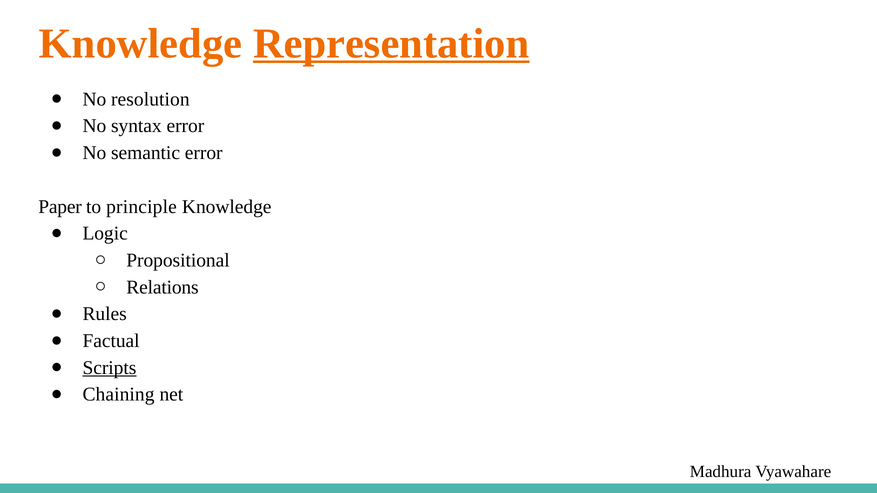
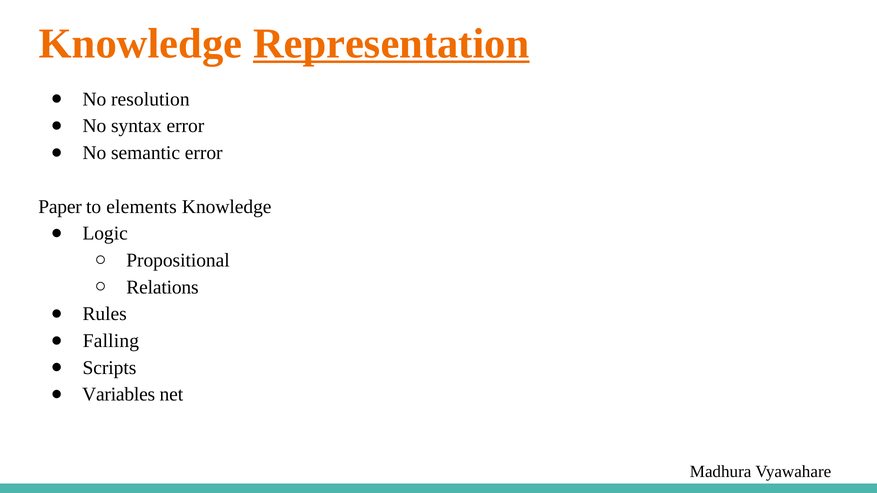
principle: principle -> elements
Factual: Factual -> Falling
Scripts underline: present -> none
Chaining: Chaining -> Variables
